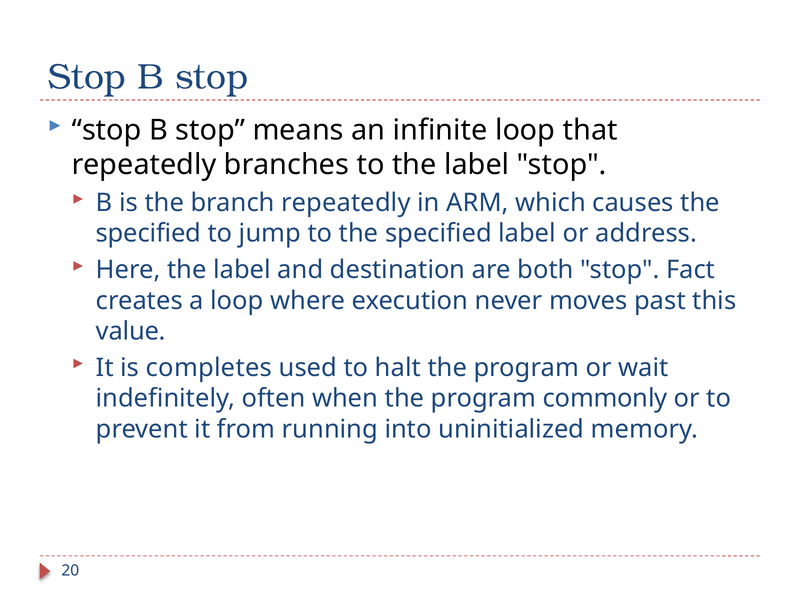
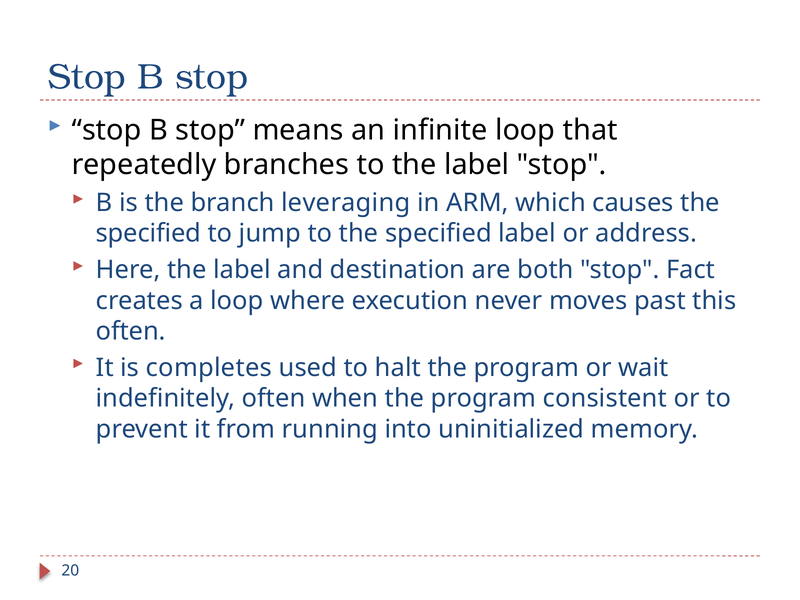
branch repeatedly: repeatedly -> leveraging
value at (131, 331): value -> often
commonly: commonly -> consistent
